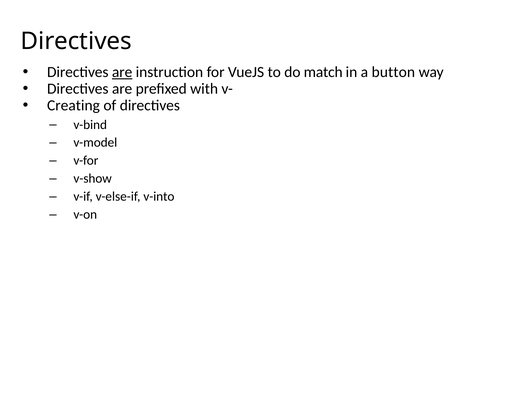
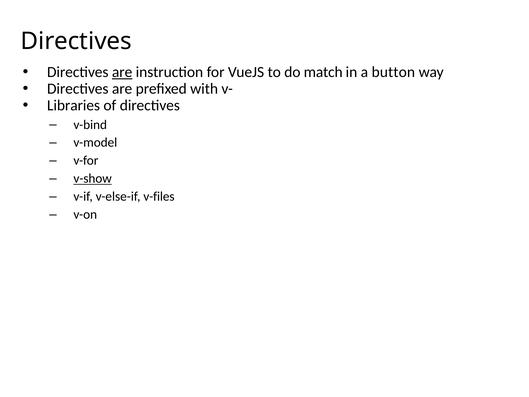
Creating: Creating -> Libraries
v-show underline: none -> present
v-into: v-into -> v-files
